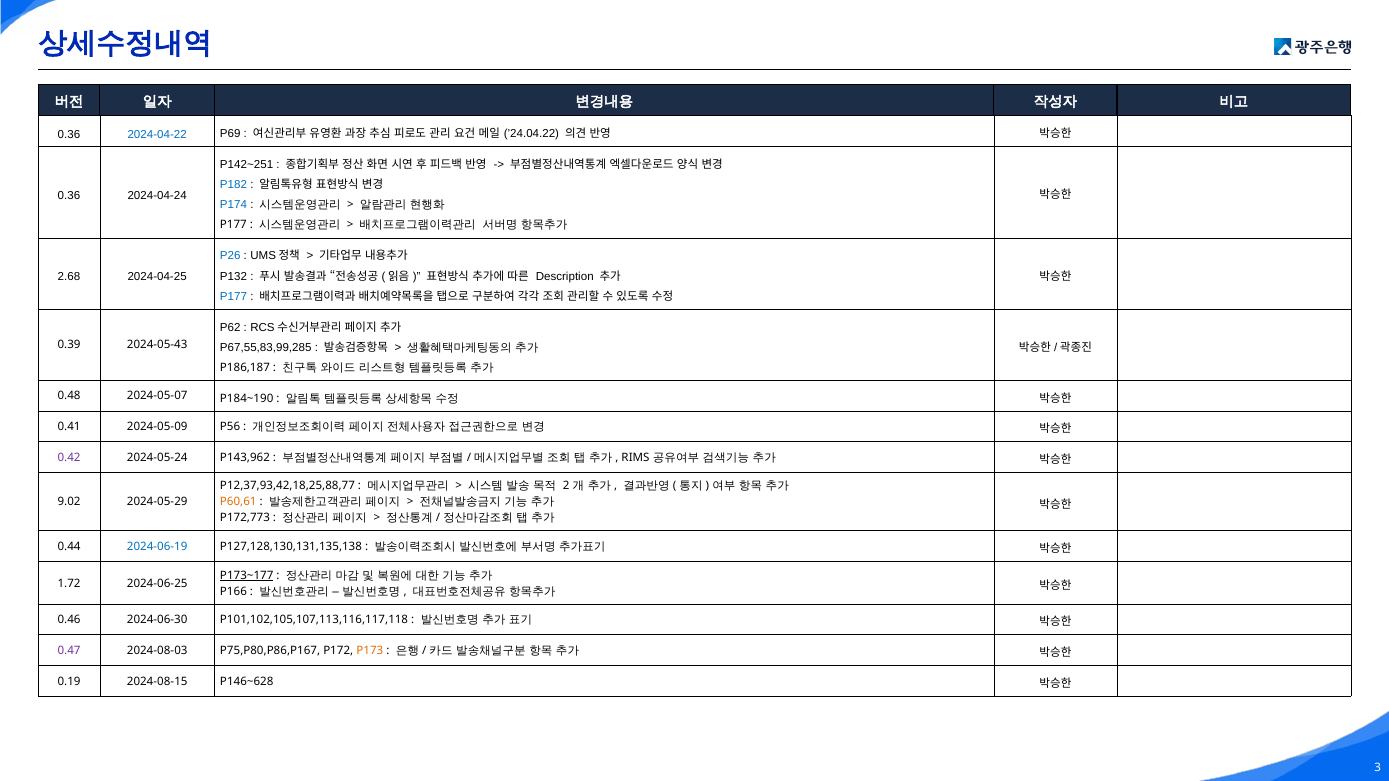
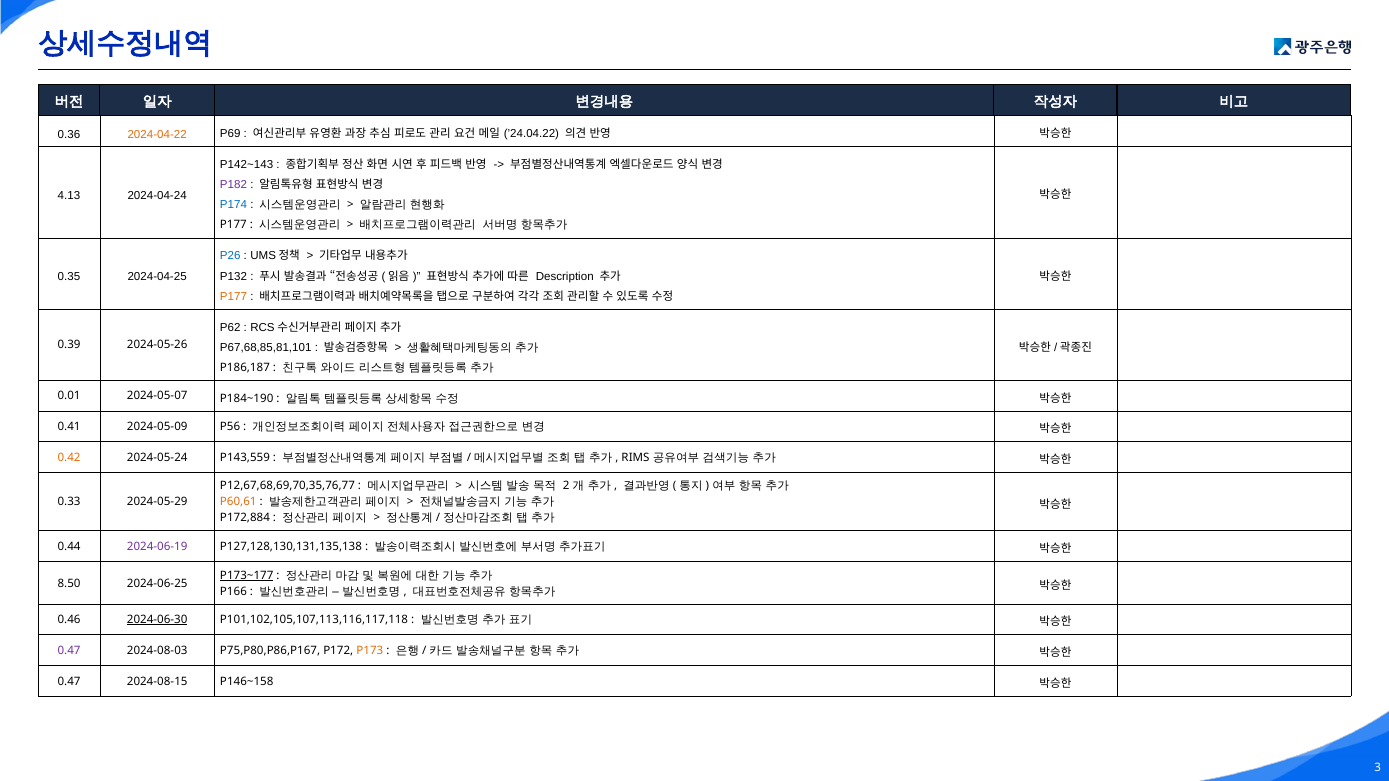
2024-04-22 colour: blue -> orange
P142~251: P142~251 -> P142~143
P182 colour: blue -> purple
0.36 at (69, 196): 0.36 -> 4.13
2.68: 2.68 -> 0.35
P177 at (234, 297) colour: blue -> orange
2024-05-43: 2024-05-43 -> 2024-05-26
P67,55,83,99,285: P67,55,83,99,285 -> P67,68,85,81,101
0.48: 0.48 -> 0.01
0.42 colour: purple -> orange
P143,962: P143,962 -> P143,559
P12,37,93,42,18,25,88,77: P12,37,93,42,18,25,88,77 -> P12,67,68,69,70,35,76,77
9.02: 9.02 -> 0.33
P172,773: P172,773 -> P172,884
2024-06-19 colour: blue -> purple
1.72: 1.72 -> 8.50
2024-06-30 underline: none -> present
0.19 at (69, 681): 0.19 -> 0.47
P146~628: P146~628 -> P146~158
